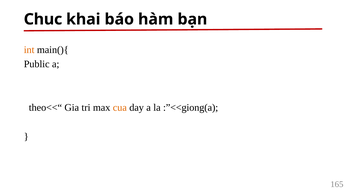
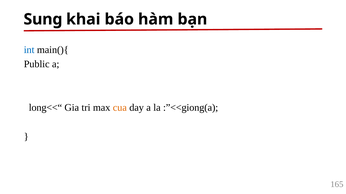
Chuc: Chuc -> Sung
int colour: orange -> blue
theo<<“: theo<<“ -> long<<“
